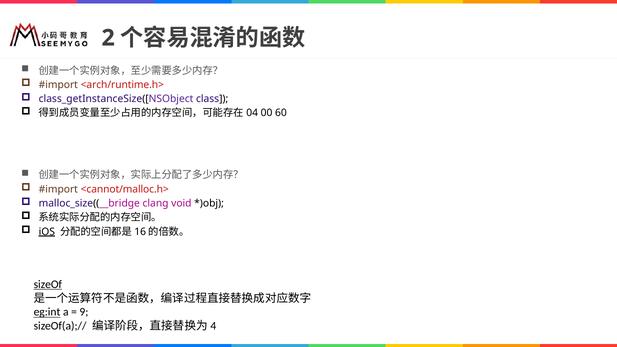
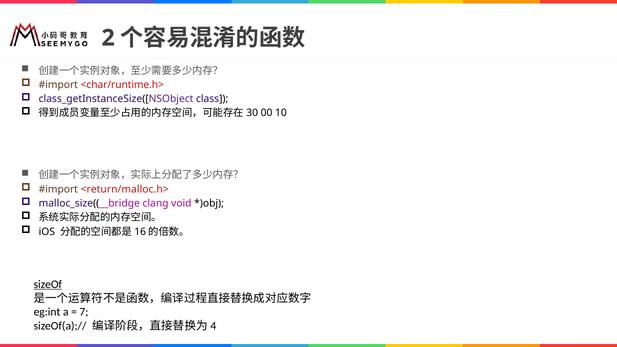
<arch/runtime.h>: <arch/runtime.h> -> <char/runtime.h>
04: 04 -> 30
60: 60 -> 10
<cannot/malloc.h>: <cannot/malloc.h> -> <return/malloc.h>
iOS underline: present -> none
eg:int underline: present -> none
9: 9 -> 7
